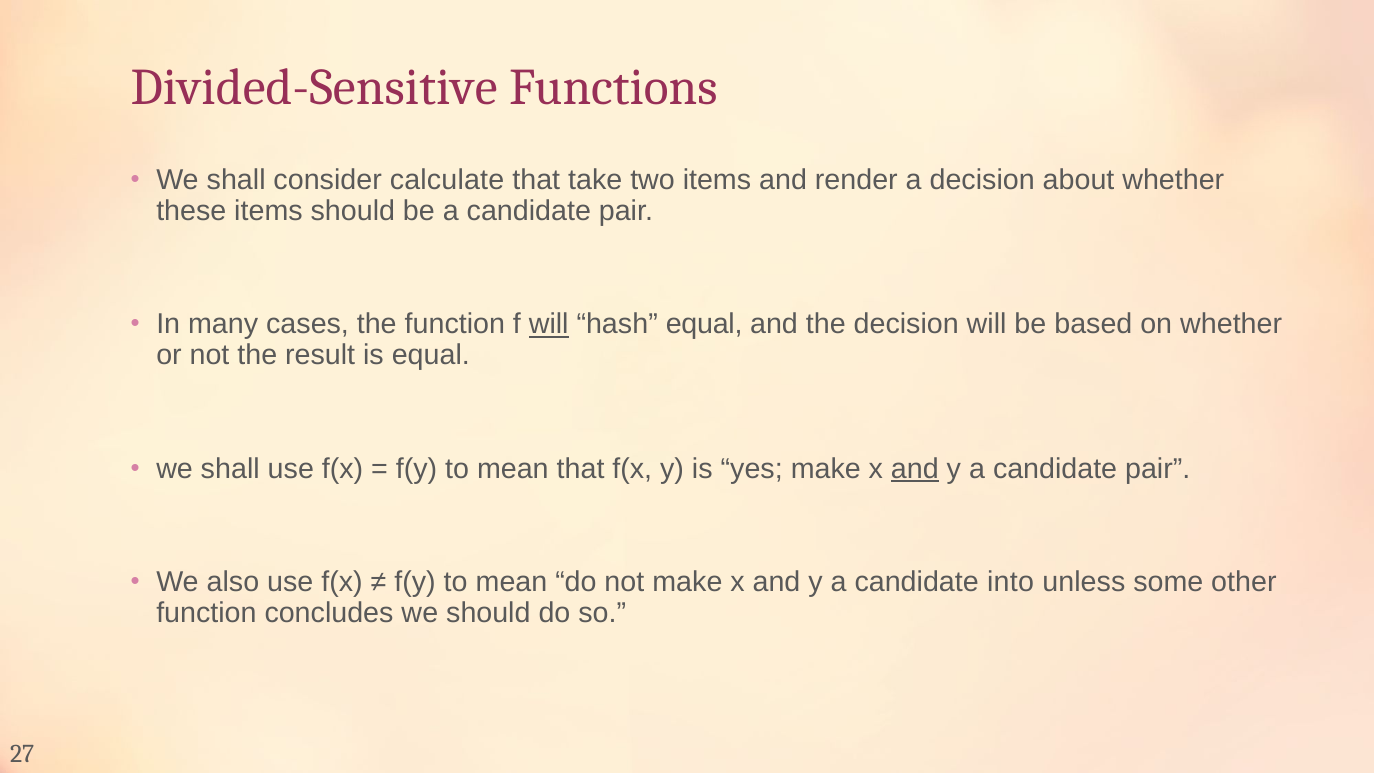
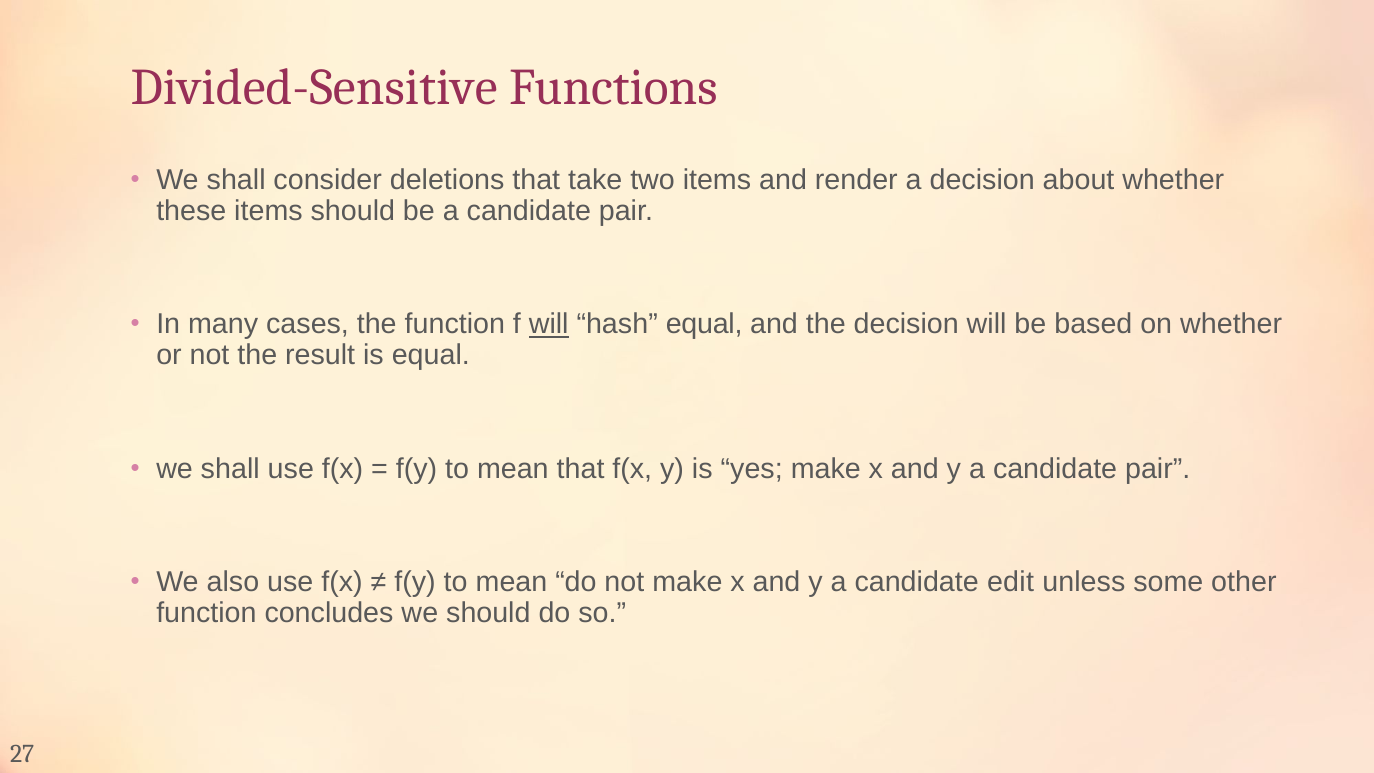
calculate: calculate -> deletions
and at (915, 469) underline: present -> none
into: into -> edit
